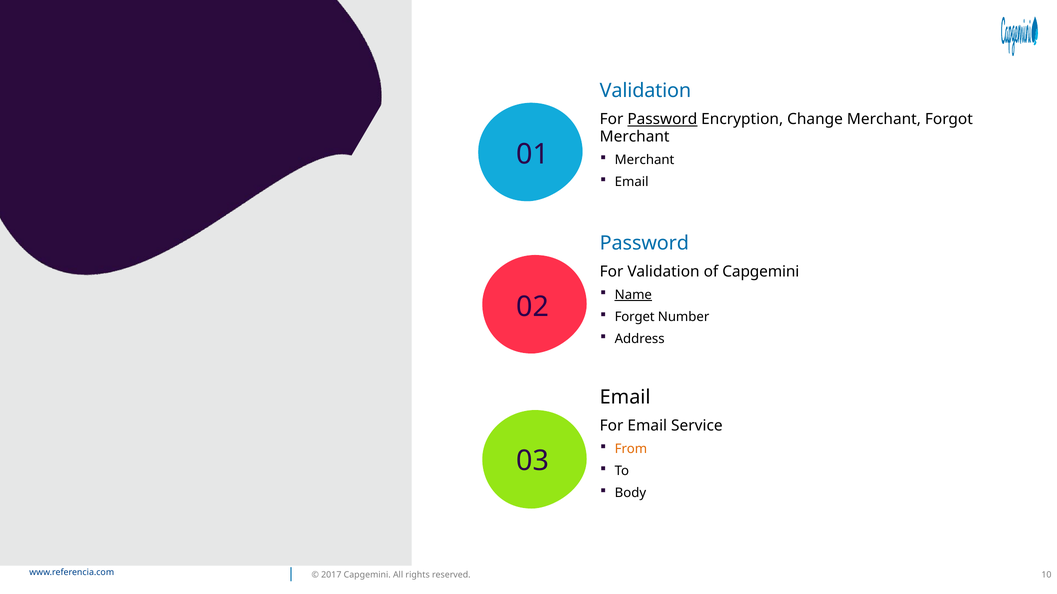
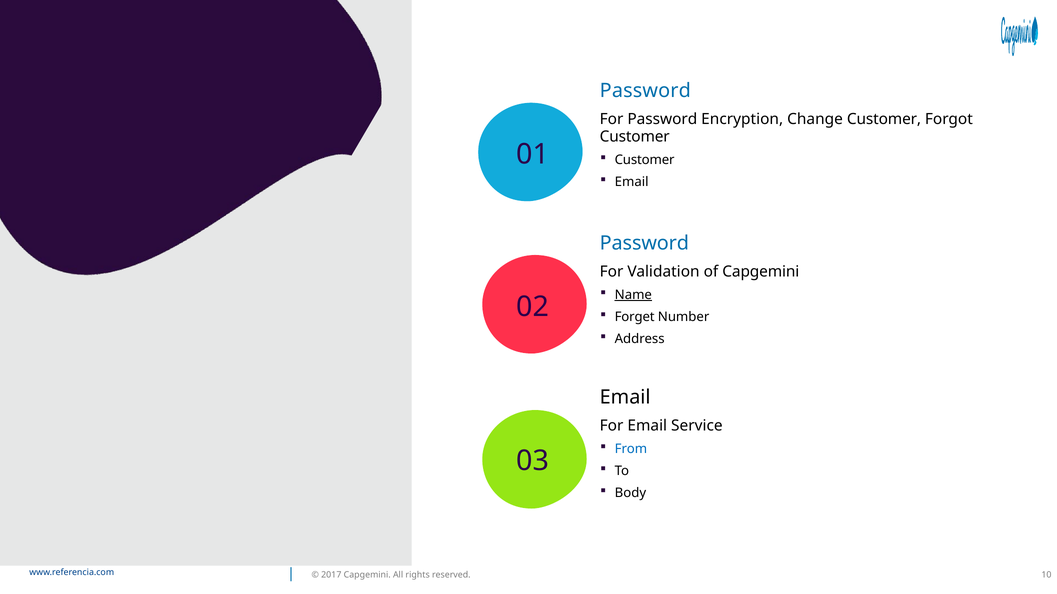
Validation at (645, 91): Validation -> Password
Password at (662, 119) underline: present -> none
Change Merchant: Merchant -> Customer
Merchant at (635, 137): Merchant -> Customer
Merchant at (645, 160): Merchant -> Customer
From colour: orange -> blue
